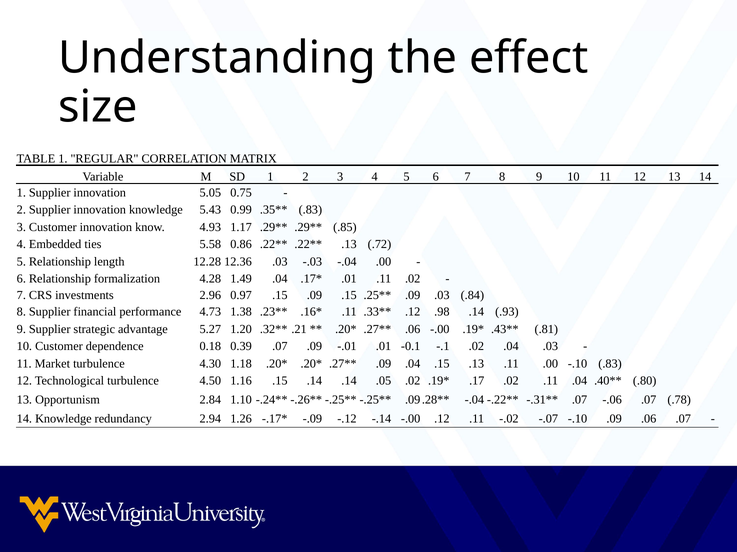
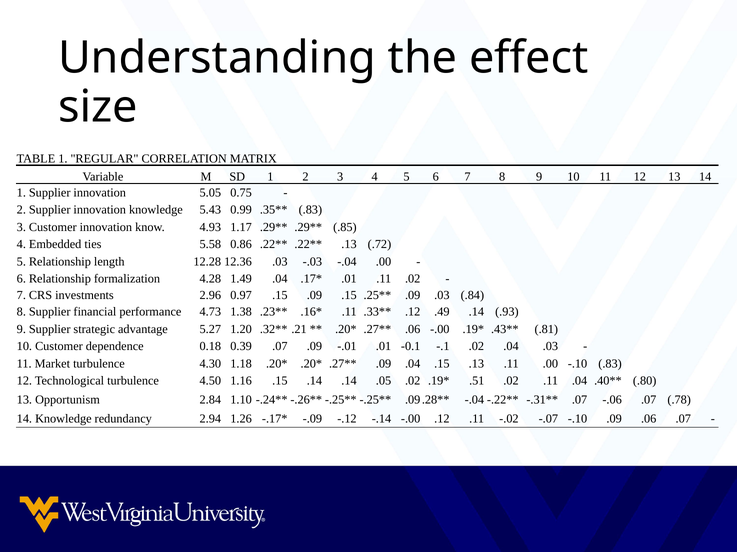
.98: .98 -> .49
.17: .17 -> .51
